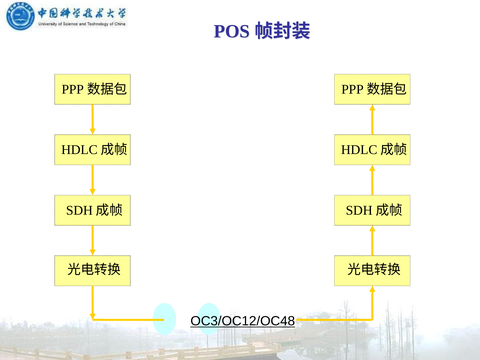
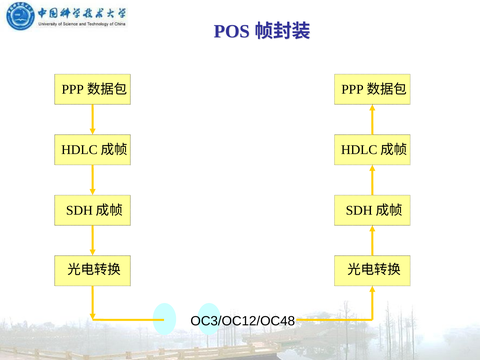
OC3/OC12/OC48 underline: present -> none
